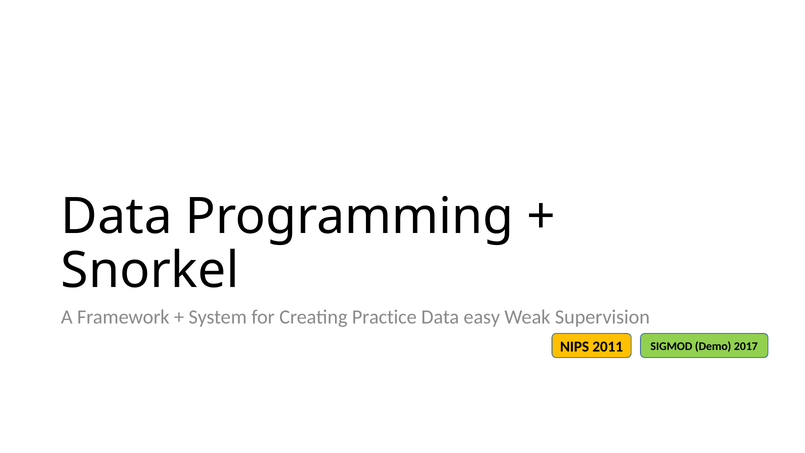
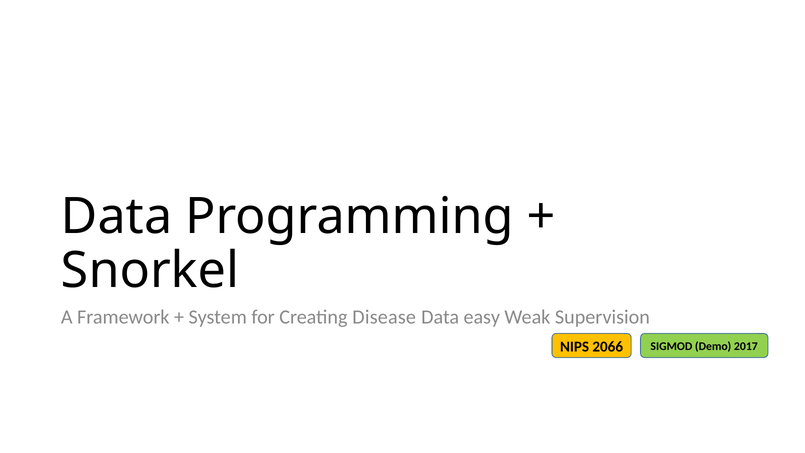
Practice: Practice -> Disease
2011: 2011 -> 2066
